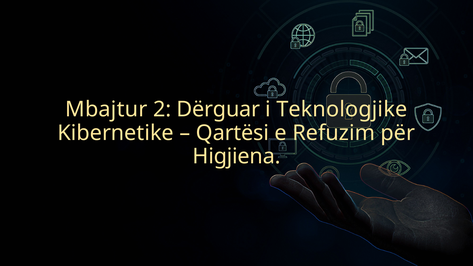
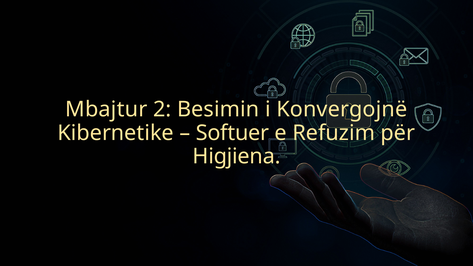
Dërguar: Dërguar -> Besimin
Teknologjike: Teknologjike -> Konvergojnë
Qartësi: Qartësi -> Softuer
